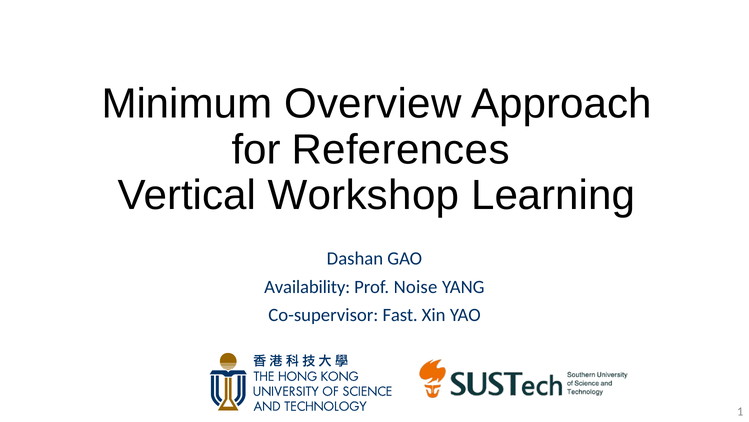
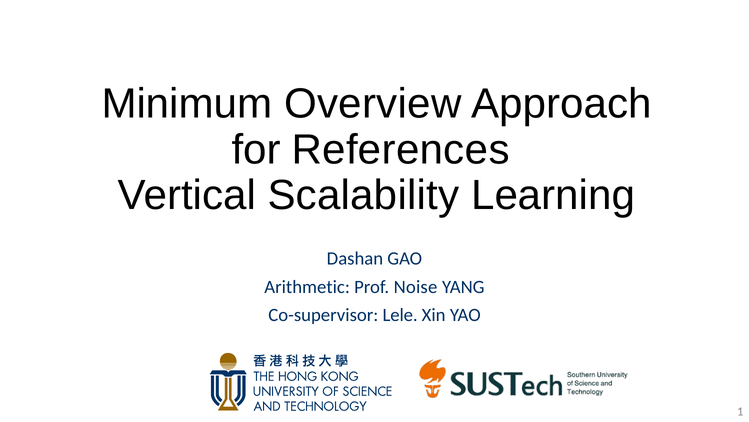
Workshop: Workshop -> Scalability
Availability: Availability -> Arithmetic
Fast: Fast -> Lele
